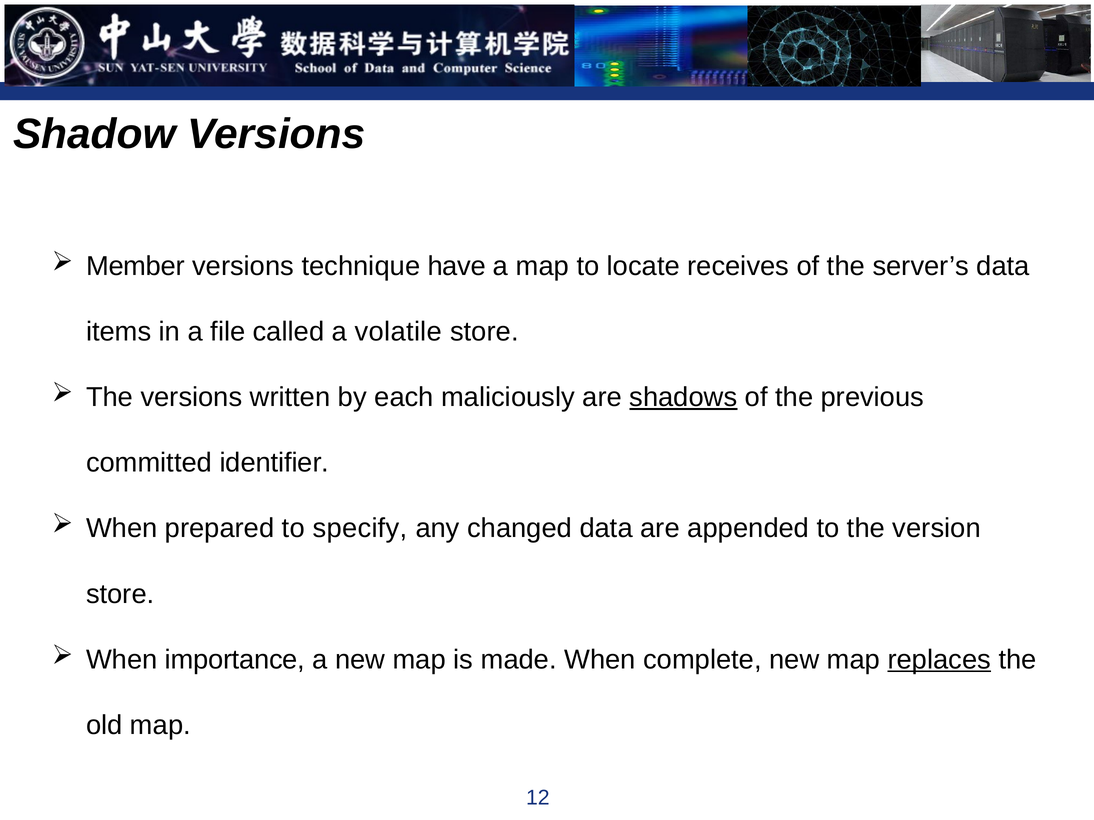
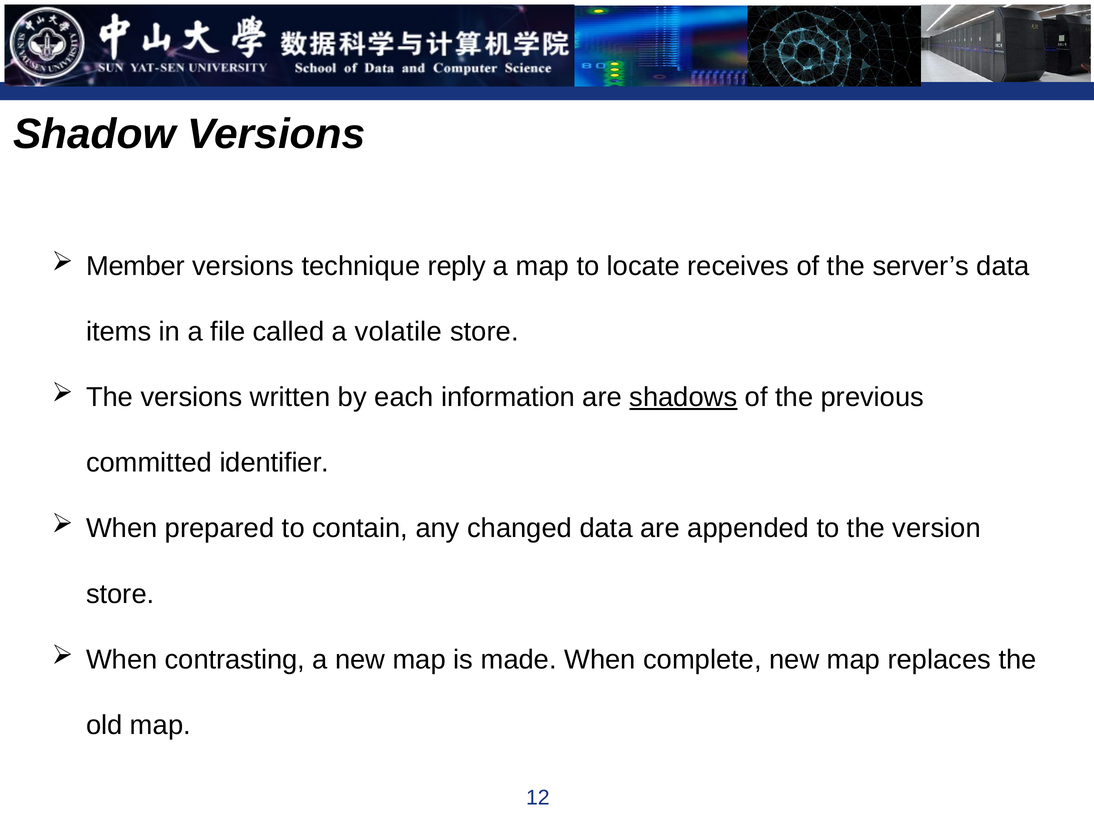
have: have -> reply
maliciously: maliciously -> information
specify: specify -> contain
importance: importance -> contrasting
replaces underline: present -> none
